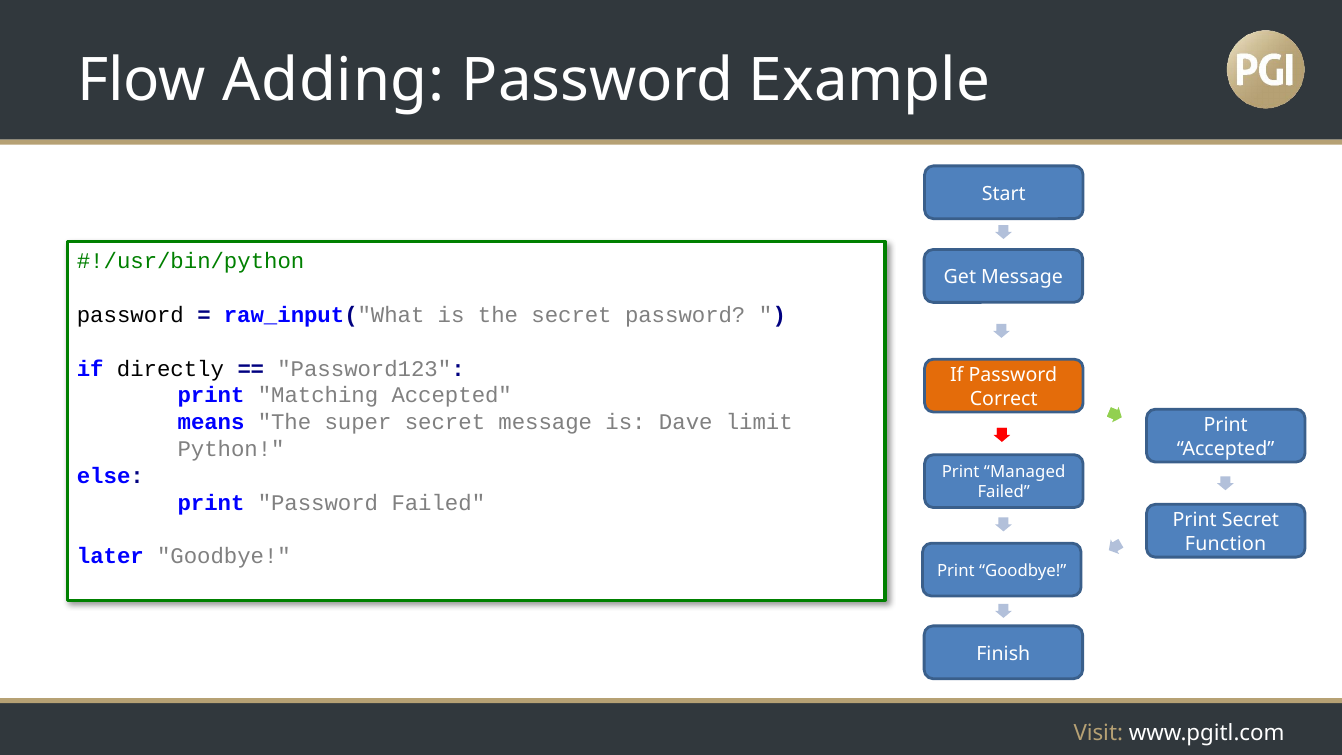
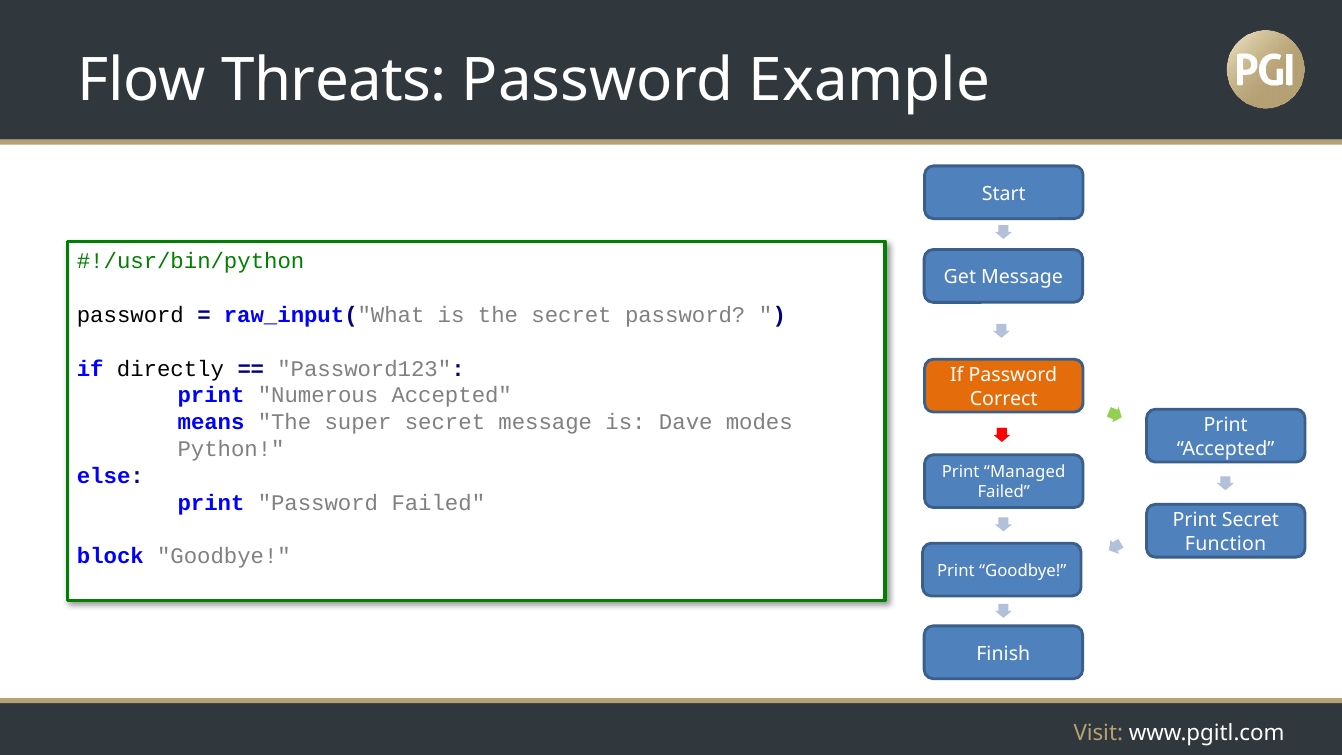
Adding: Adding -> Threats
Matching: Matching -> Numerous
limit: limit -> modes
later: later -> block
